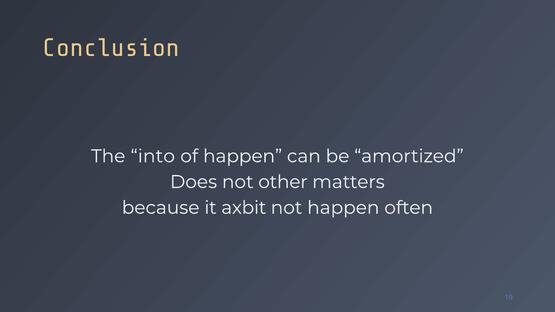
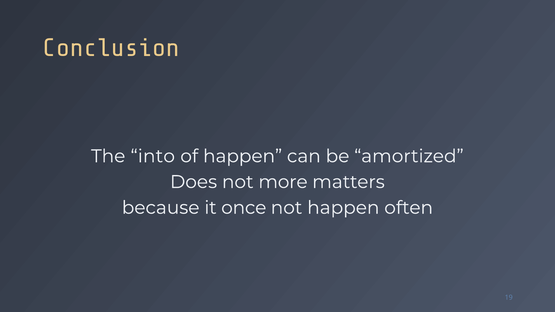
other: other -> more
axbit: axbit -> once
